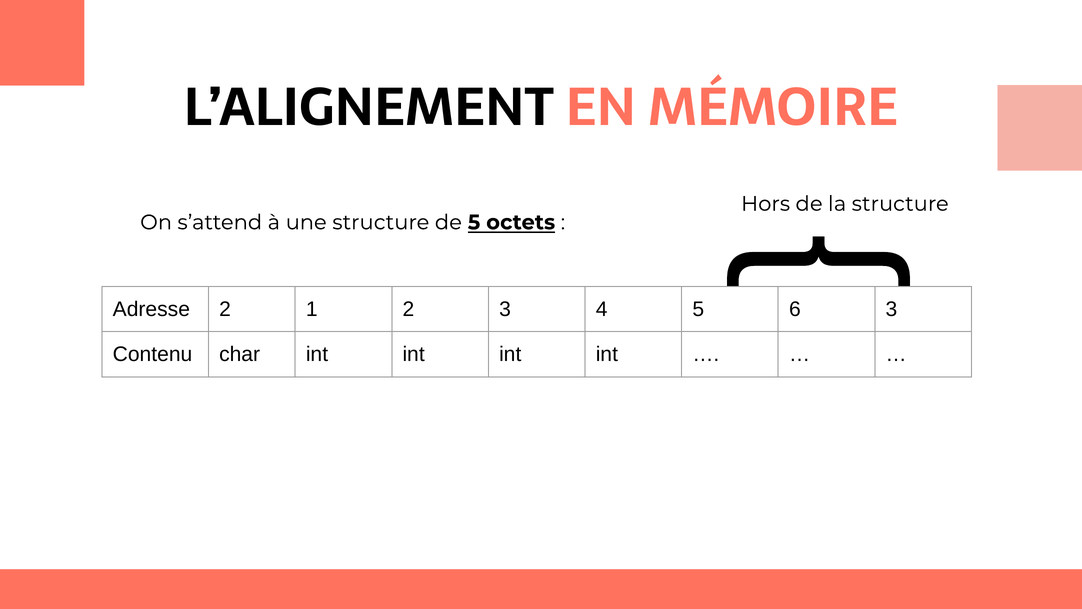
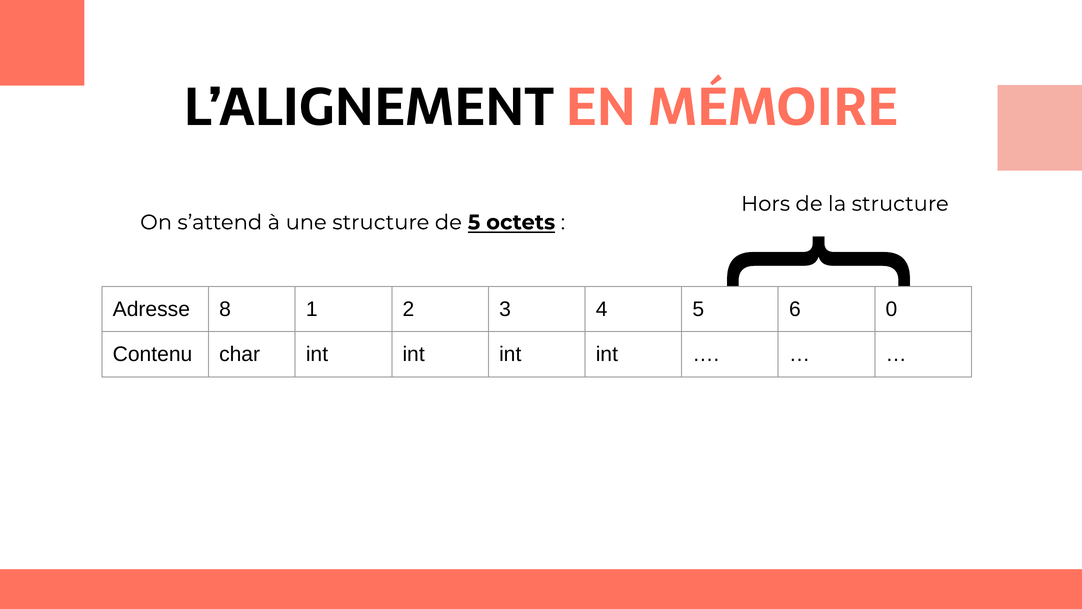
Adresse 2: 2 -> 8
6 3: 3 -> 0
